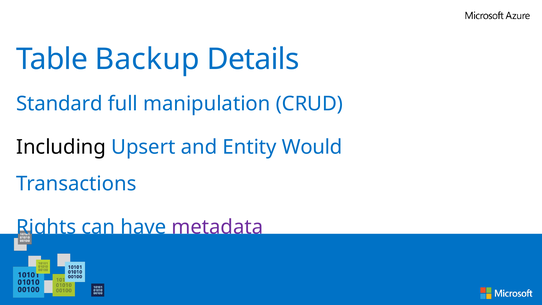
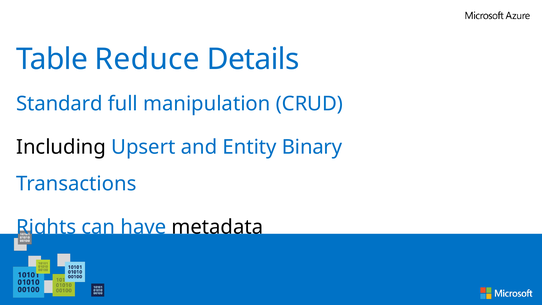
Backup: Backup -> Reduce
Would: Would -> Binary
metadata colour: purple -> black
